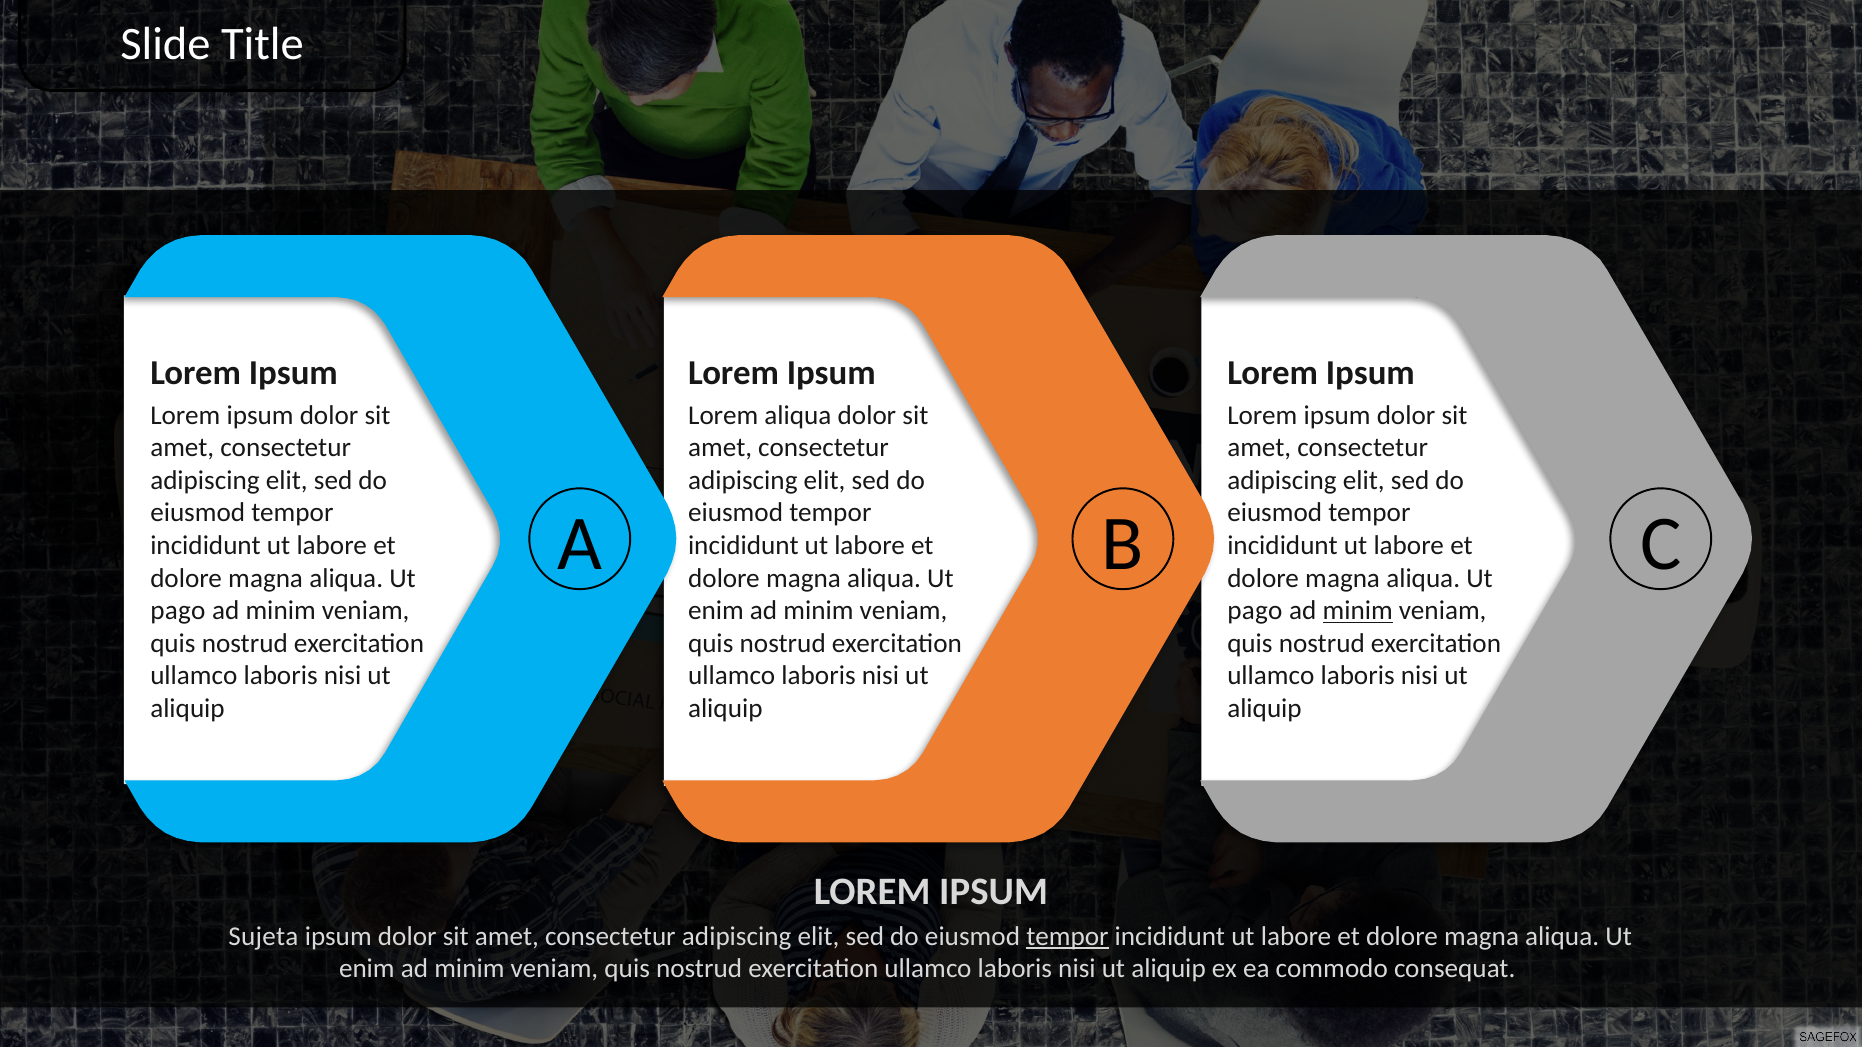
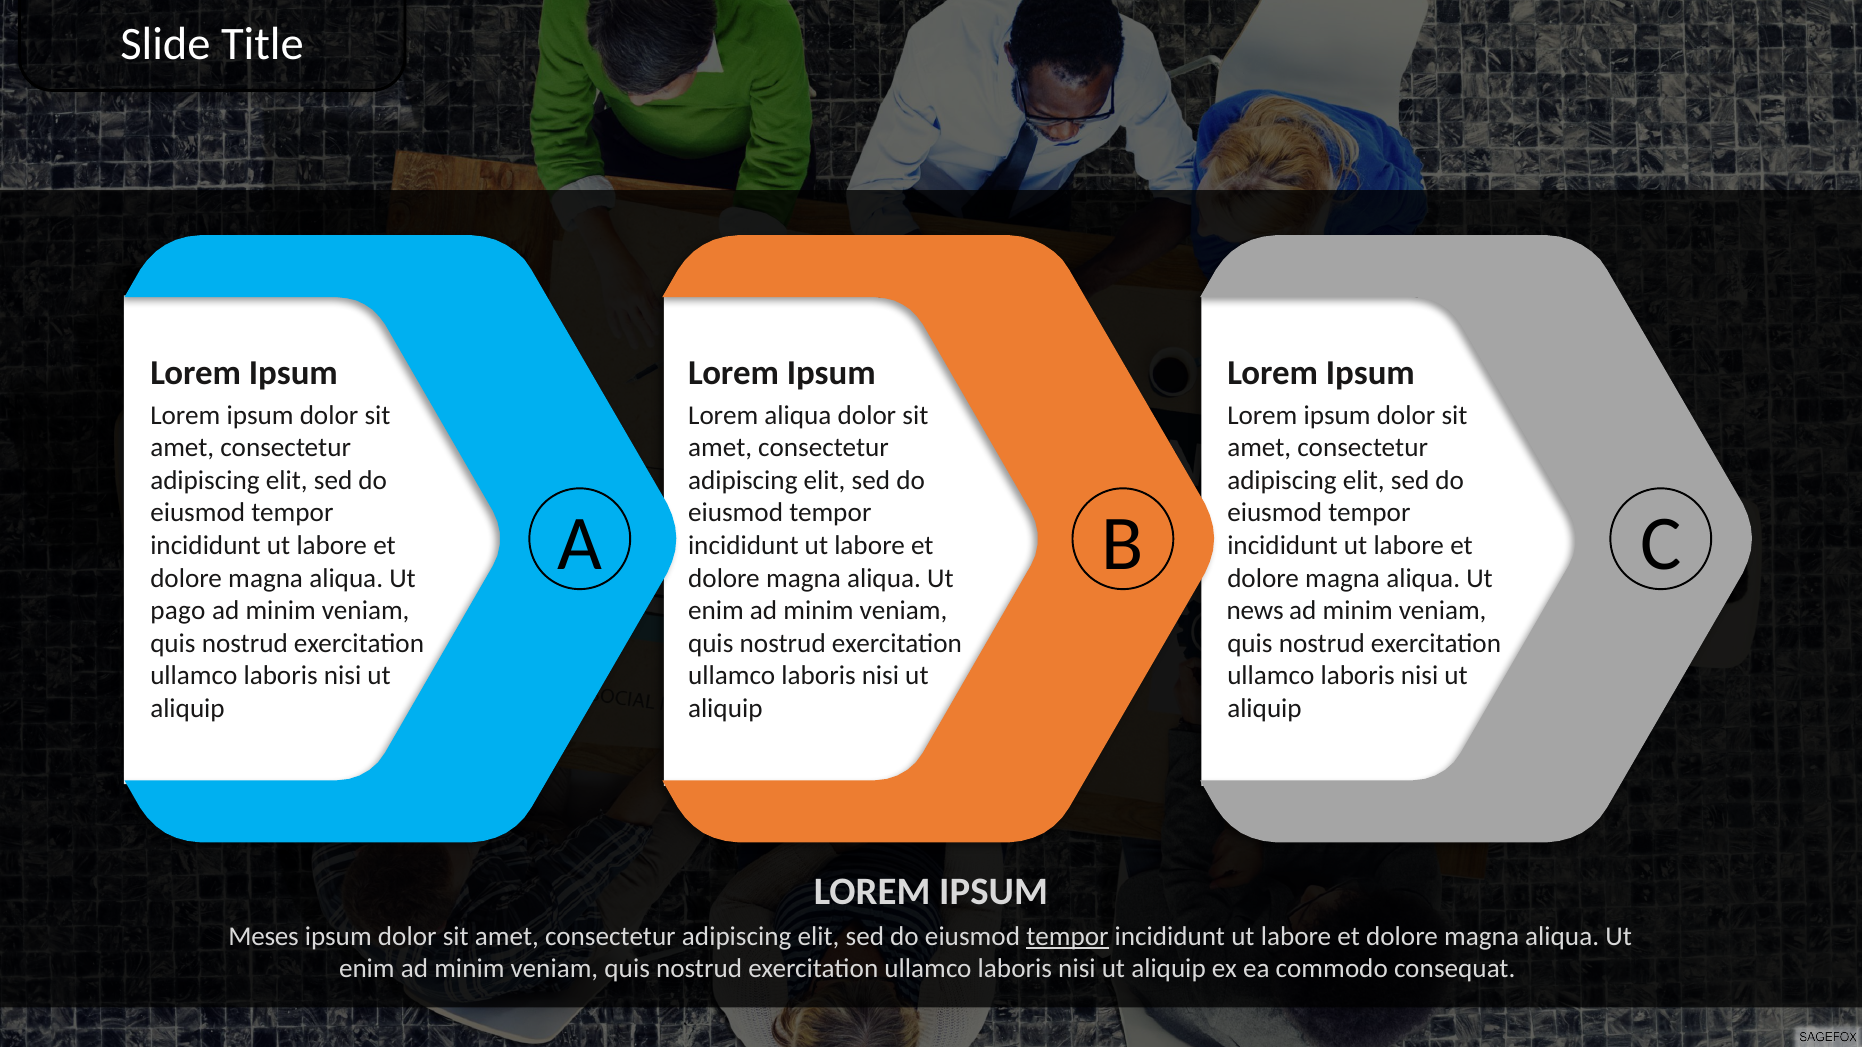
pago at (1255, 611): pago -> news
minim at (1358, 611) underline: present -> none
Sujeta: Sujeta -> Meses
